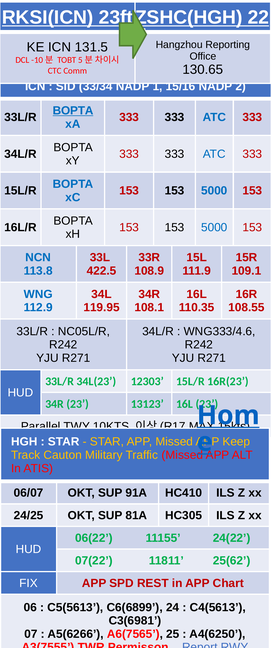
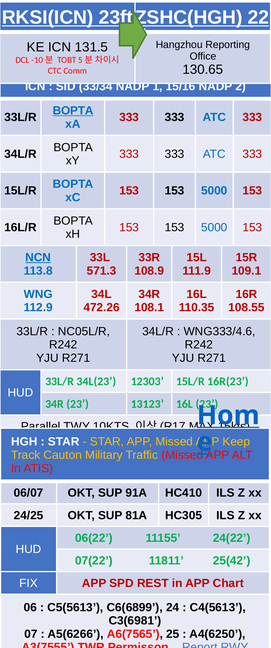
NCN underline: none -> present
422.5: 422.5 -> 571.3
119.95: 119.95 -> 472.26
25(62: 25(62 -> 25(42
